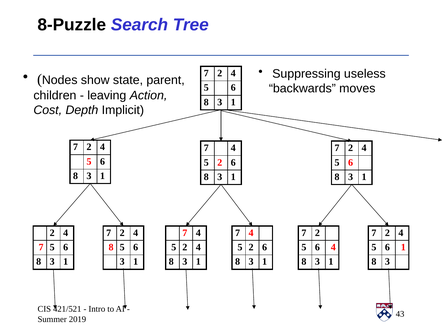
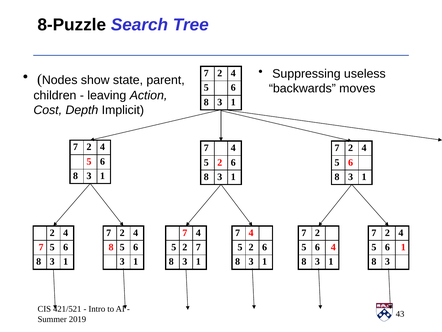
5 2 4: 4 -> 7
